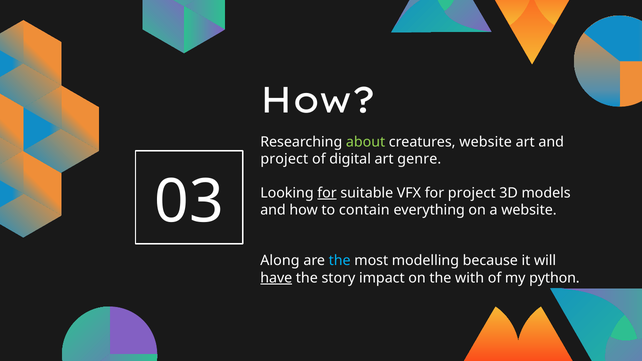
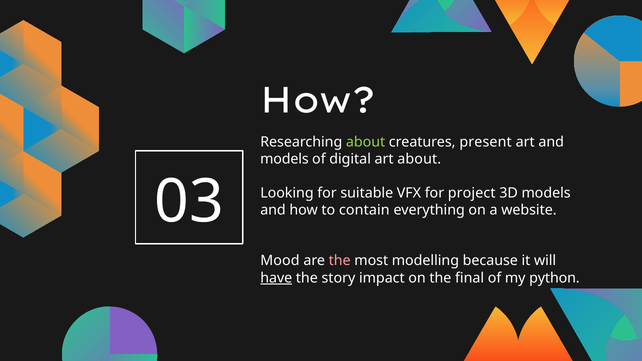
creatures website: website -> present
project at (284, 159): project -> models
art genre: genre -> about
for at (327, 193) underline: present -> none
Along: Along -> Mood
the at (340, 261) colour: light blue -> pink
with: with -> final
